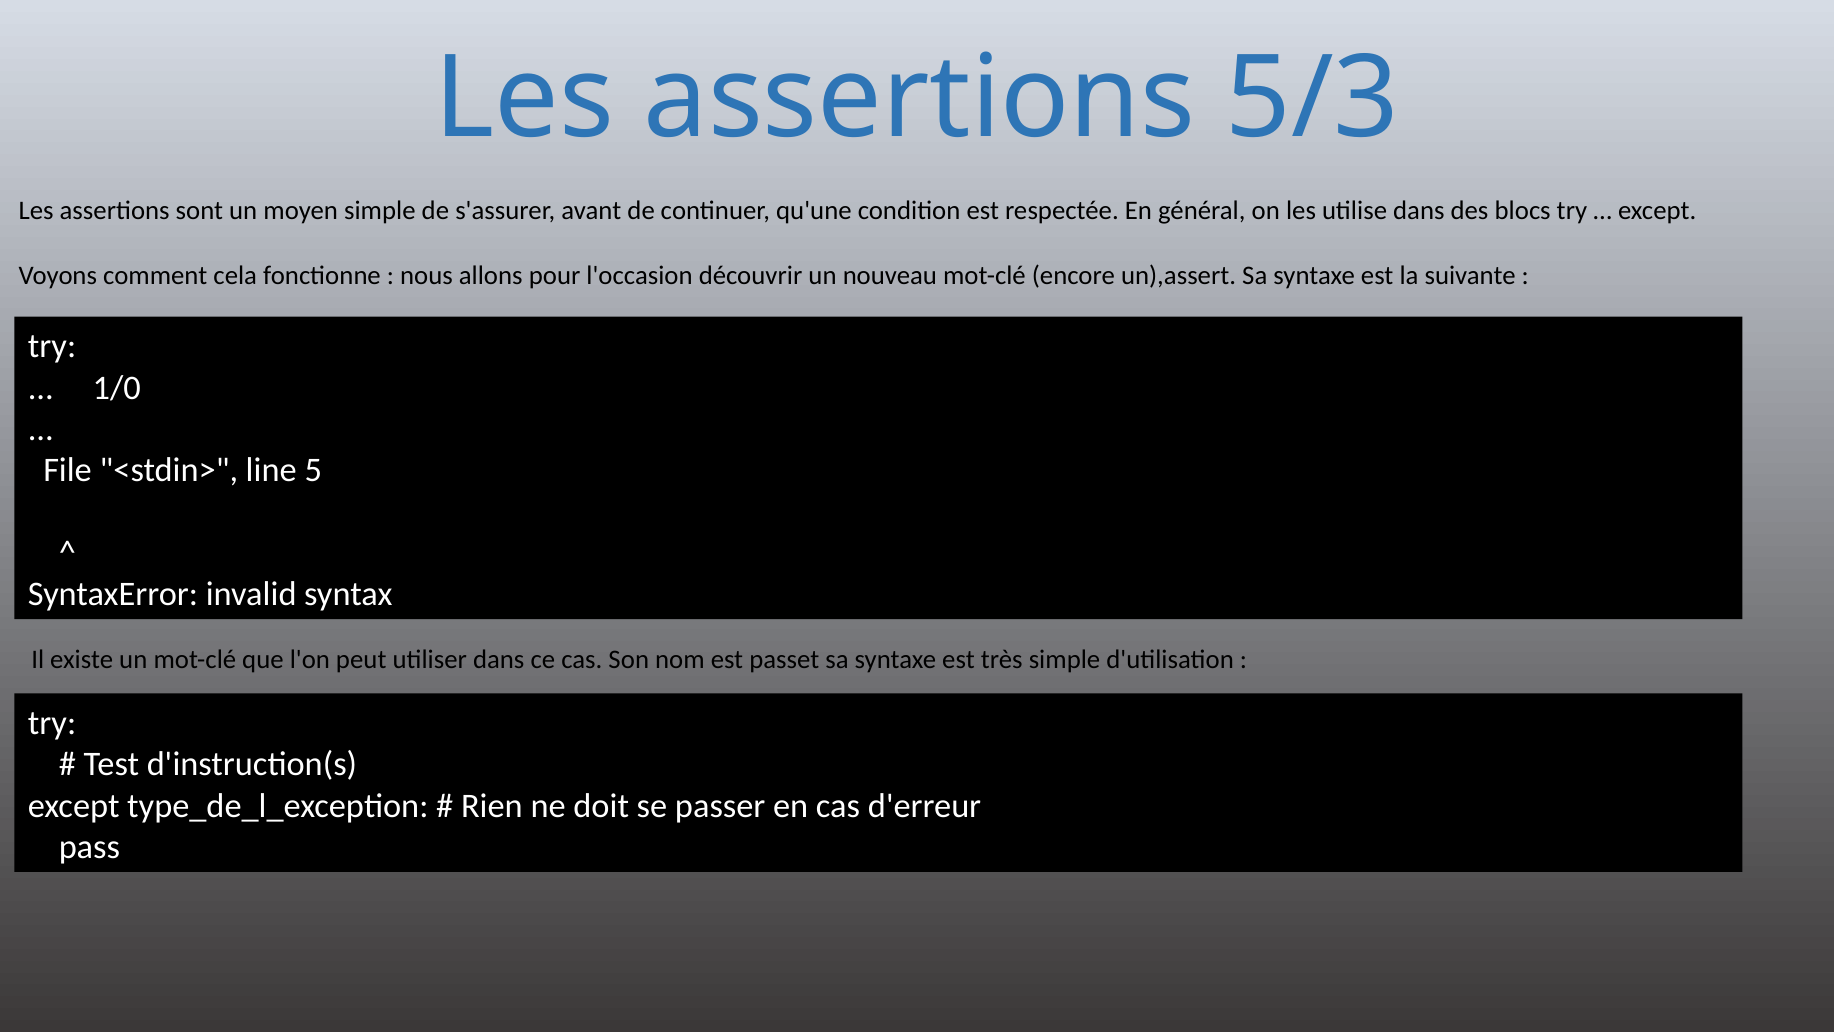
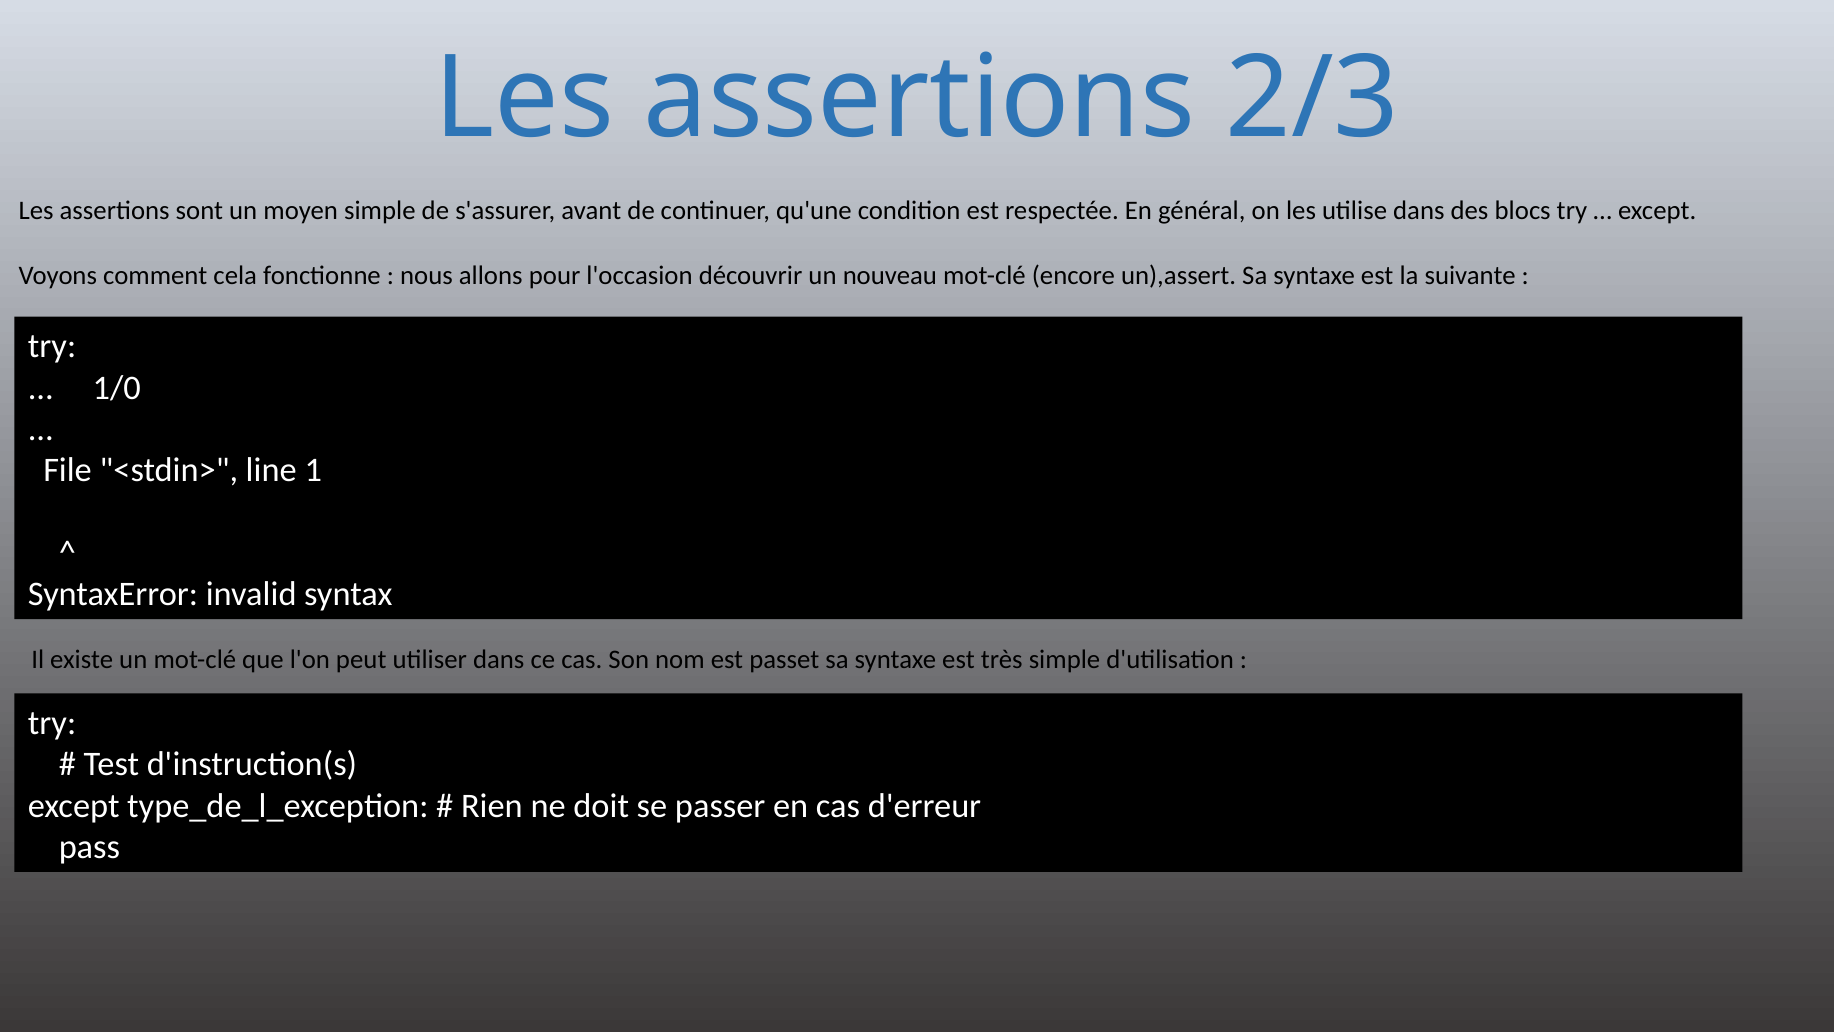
5/3: 5/3 -> 2/3
5: 5 -> 1
